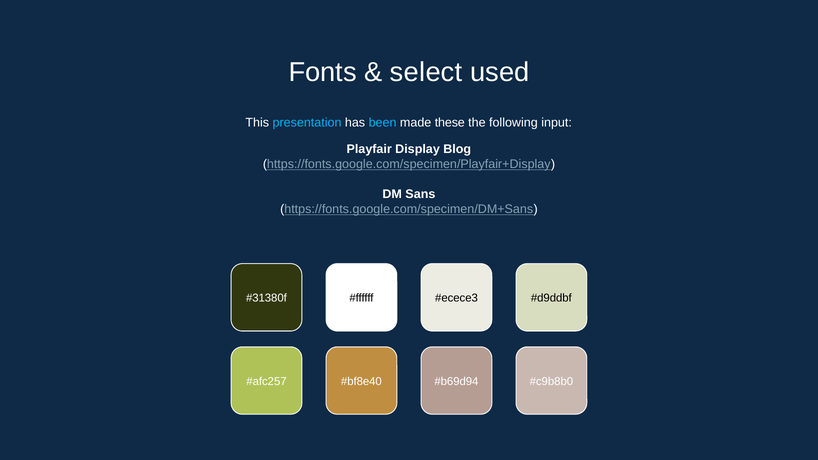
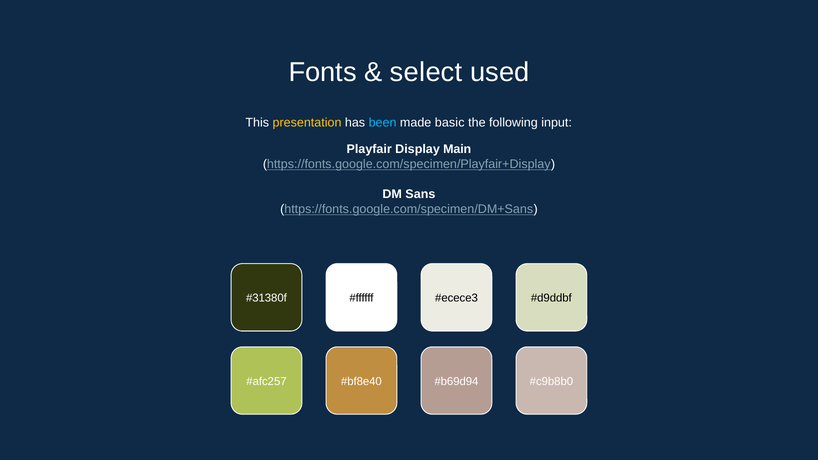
presentation colour: light blue -> yellow
these: these -> basic
Blog: Blog -> Main
